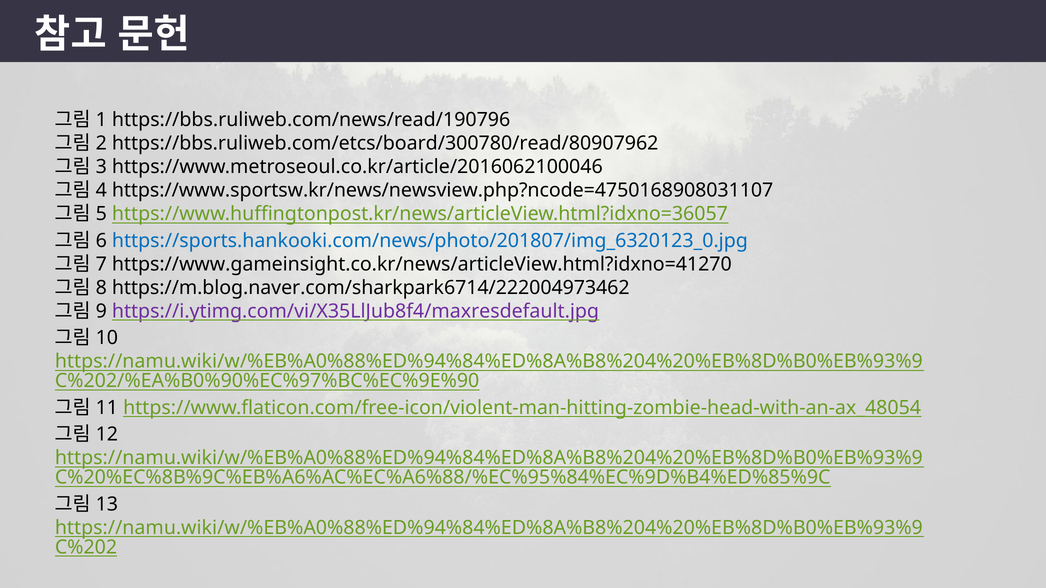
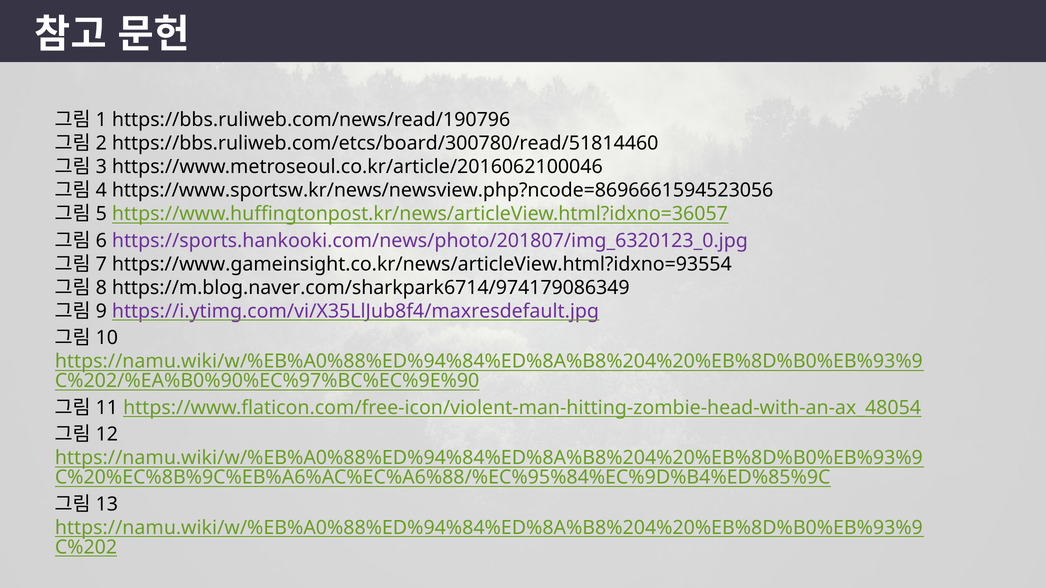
https://bbs.ruliweb.com/etcs/board/300780/read/80907962: https://bbs.ruliweb.com/etcs/board/300780/read/80907962 -> https://bbs.ruliweb.com/etcs/board/300780/read/51814460
https://www.sportsw.kr/news/newsview.php?ncode=4750168908031107: https://www.sportsw.kr/news/newsview.php?ncode=4750168908031107 -> https://www.sportsw.kr/news/newsview.php?ncode=8696661594523056
https://sports.hankooki.com/news/photo/201807/img_6320123_0.jpg colour: blue -> purple
https://www.gameinsight.co.kr/news/articleView.html?idxno=41270: https://www.gameinsight.co.kr/news/articleView.html?idxno=41270 -> https://www.gameinsight.co.kr/news/articleView.html?idxno=93554
https://m.blog.naver.com/sharkpark6714/222004973462: https://m.blog.naver.com/sharkpark6714/222004973462 -> https://m.blog.naver.com/sharkpark6714/974179086349
